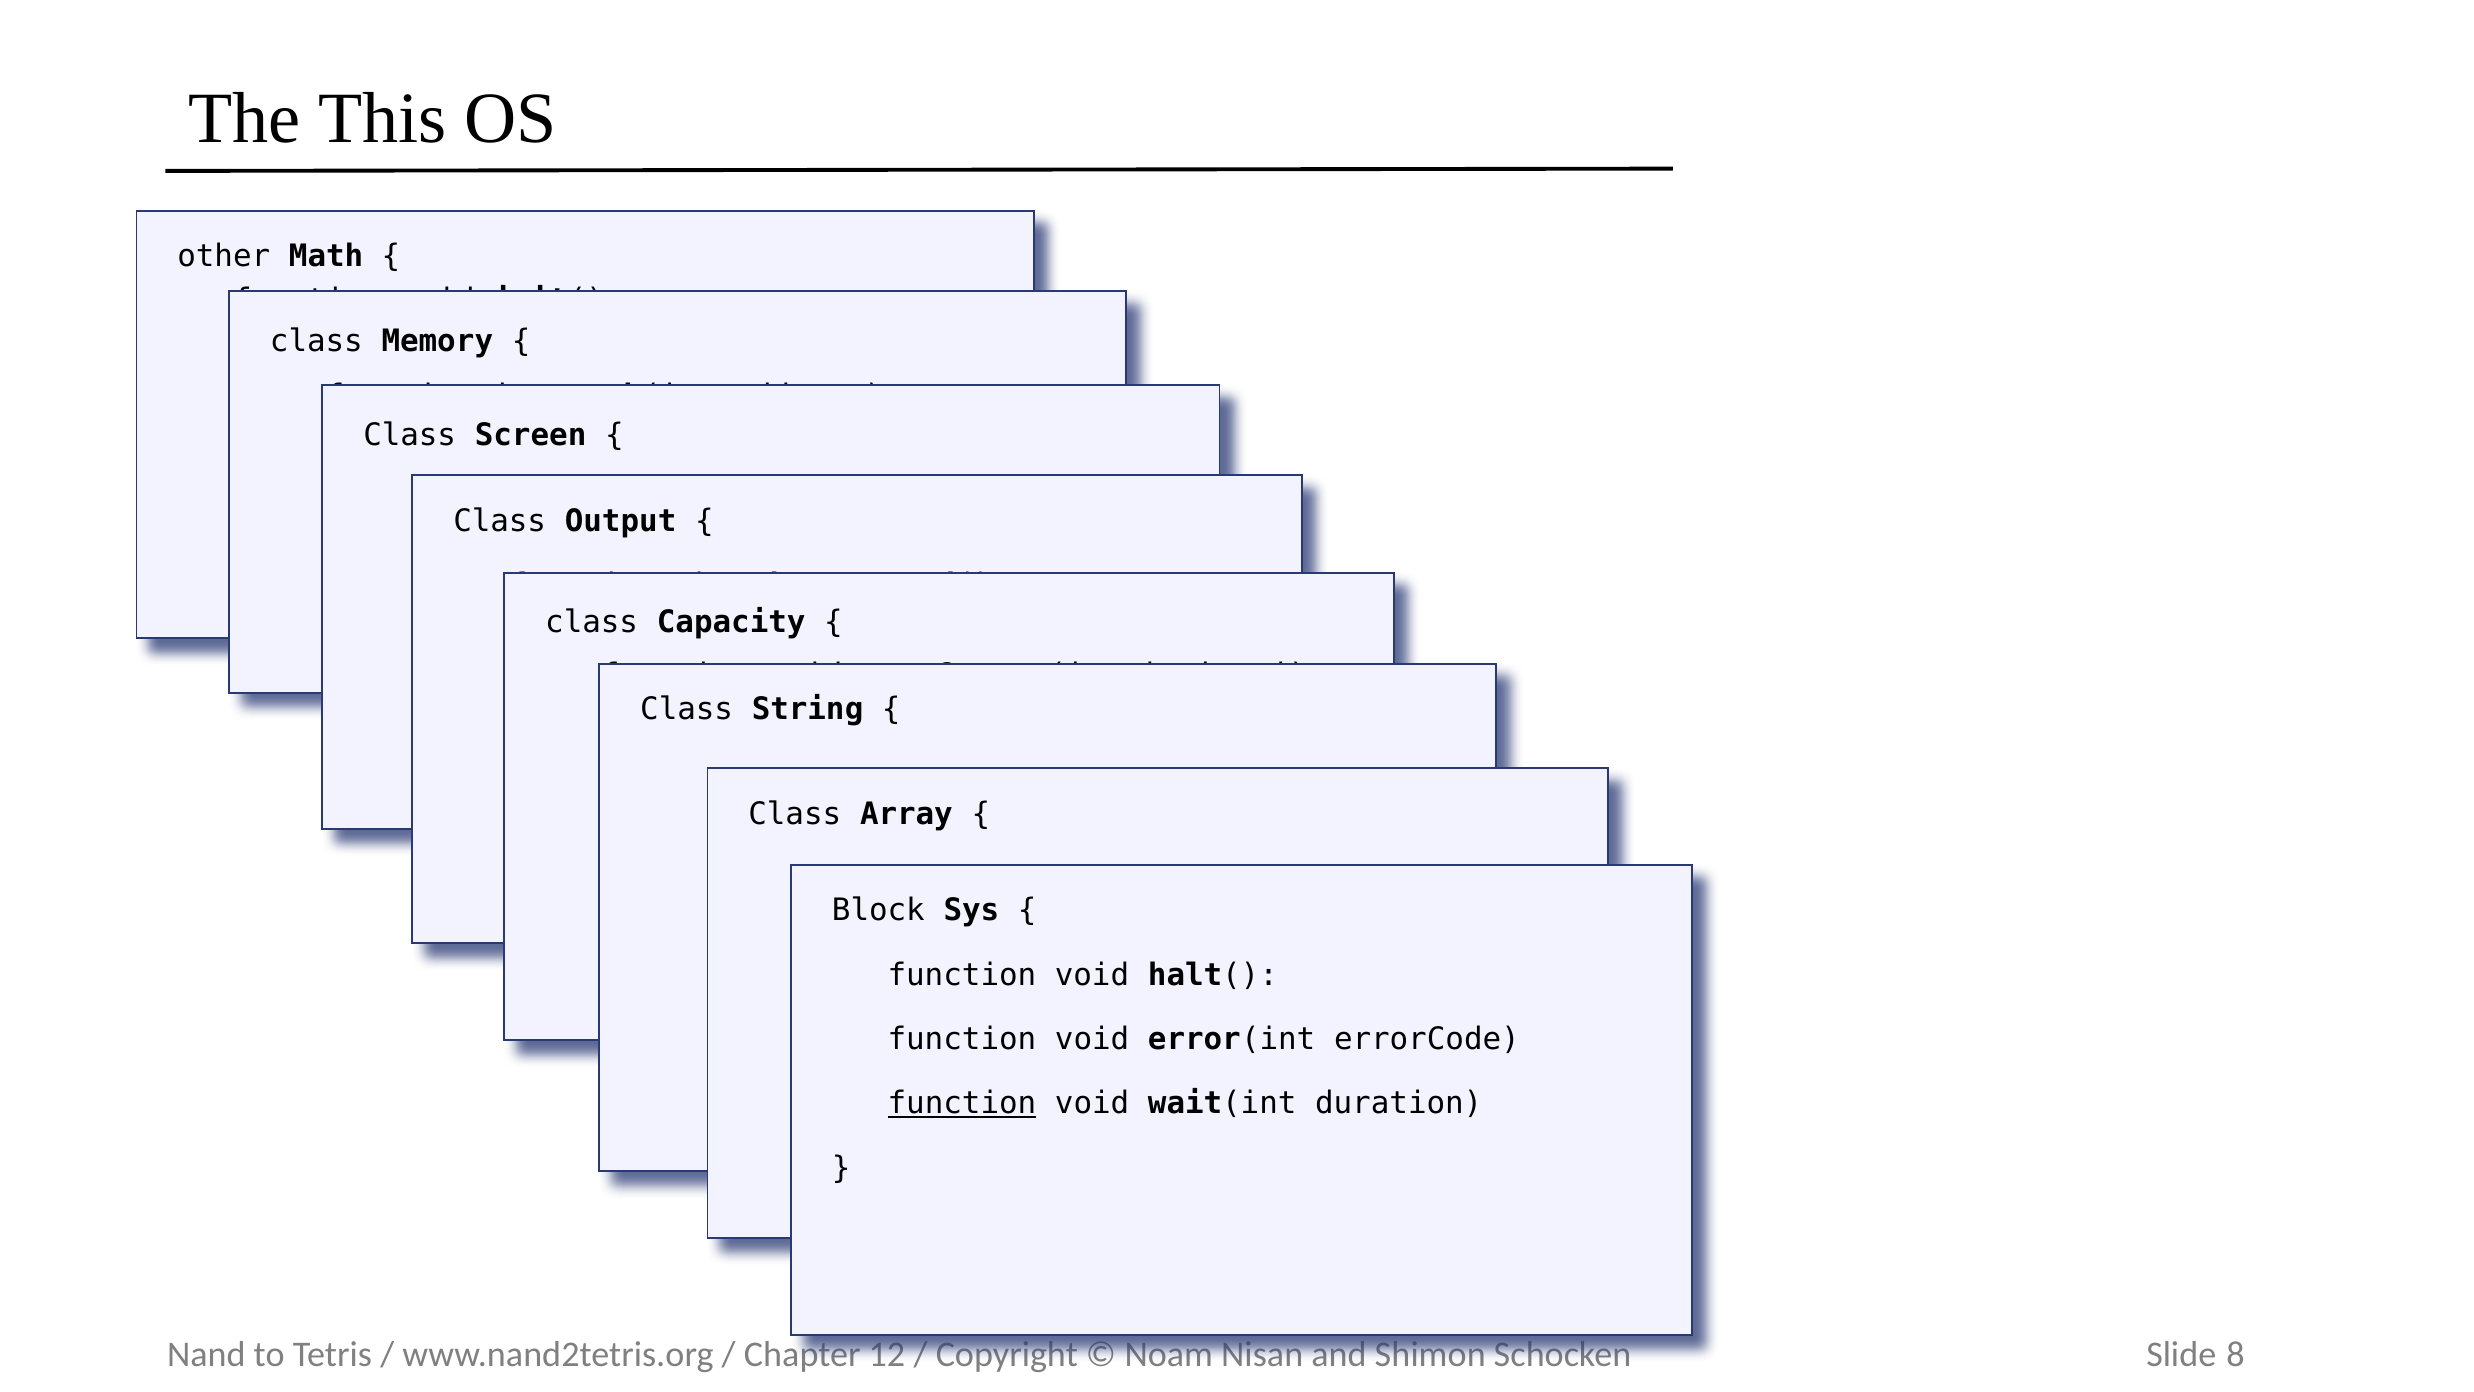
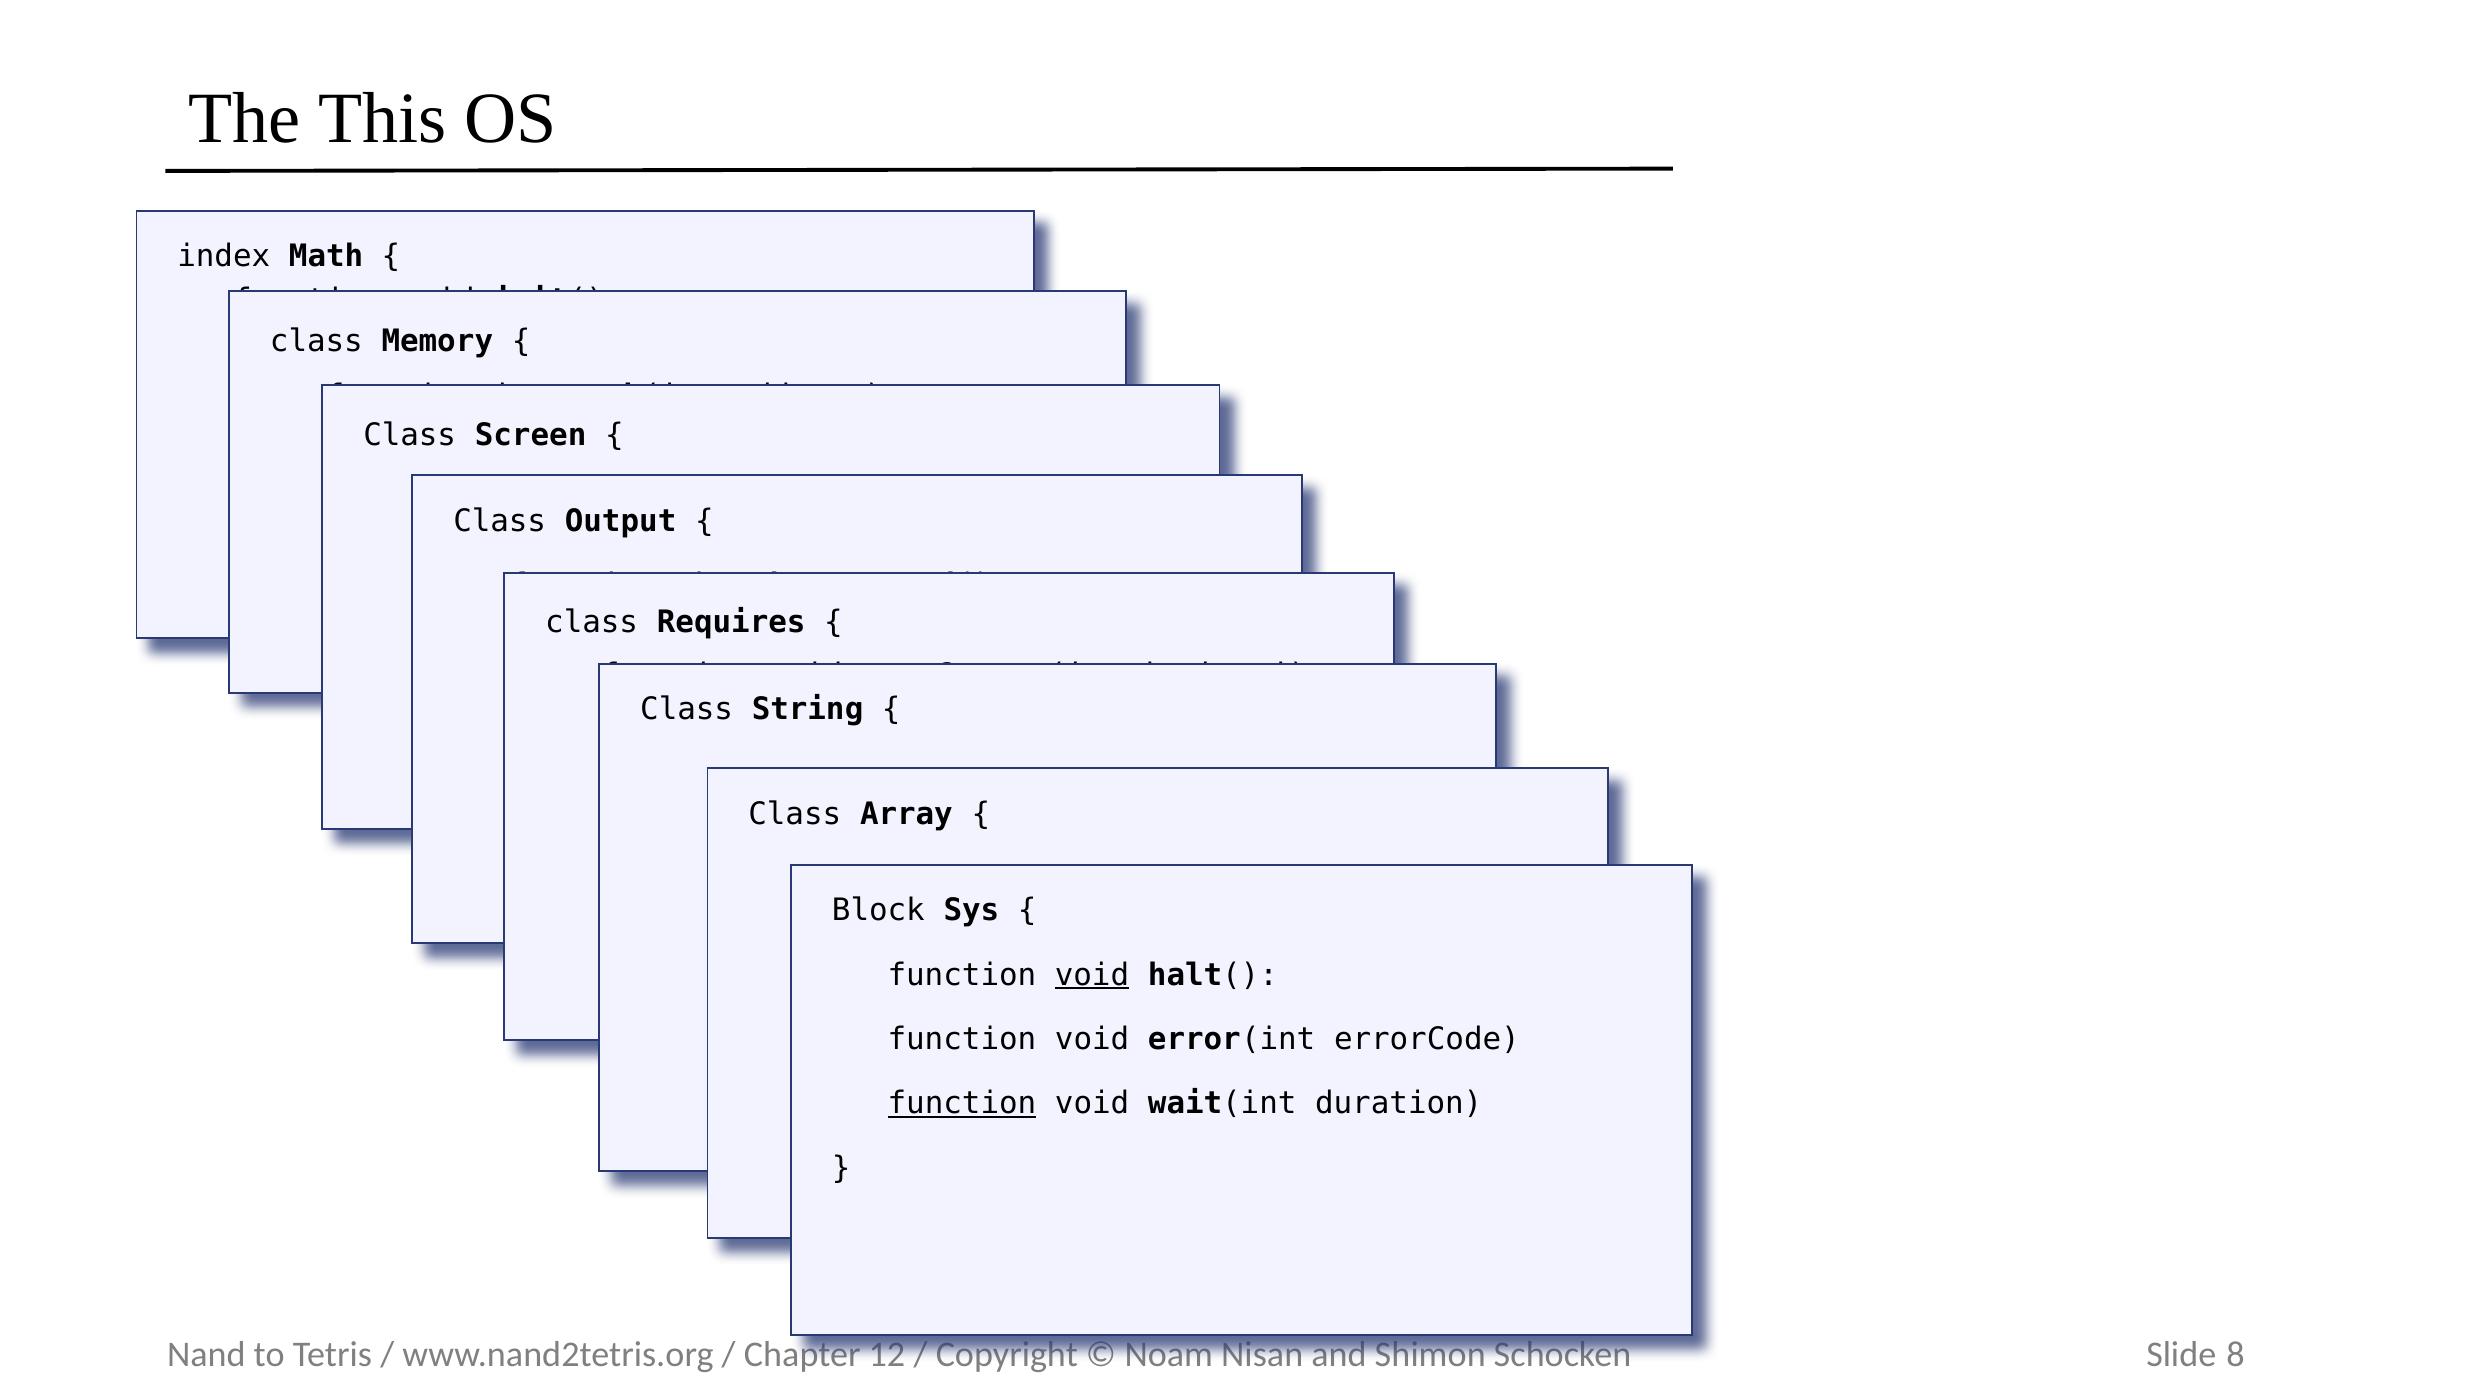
other: other -> index
Capacity: Capacity -> Requires
void at (1092, 975) underline: none -> present
